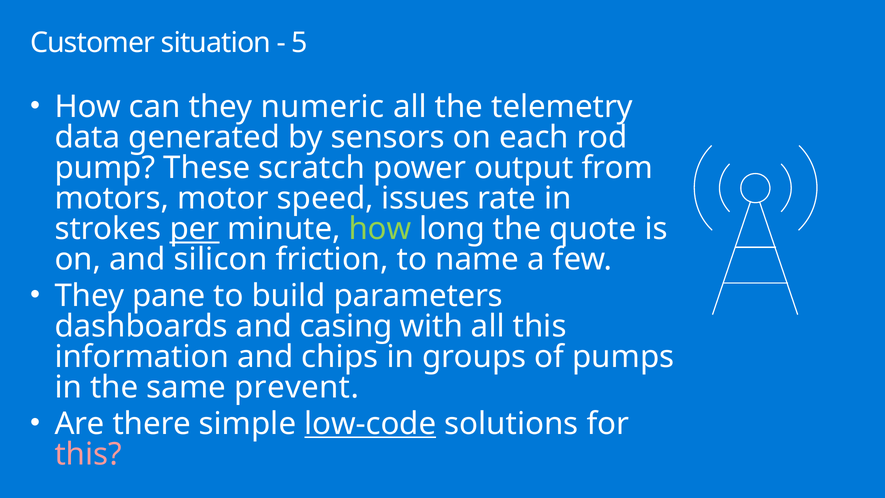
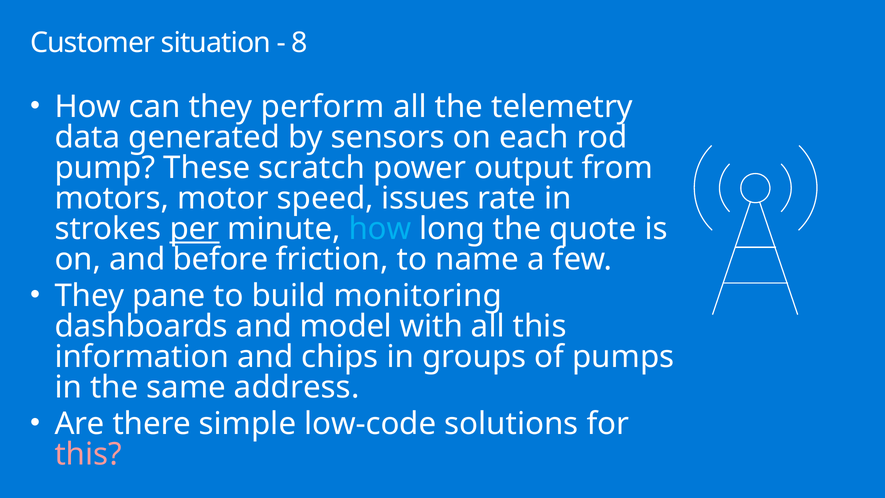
5: 5 -> 8
numeric: numeric -> perform
how at (380, 229) colour: light green -> light blue
silicon: silicon -> before
parameters: parameters -> monitoring
casing: casing -> model
prevent: prevent -> address
low-code underline: present -> none
